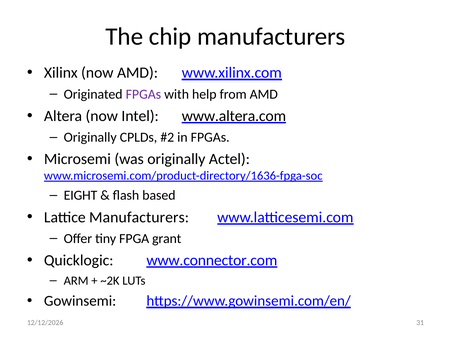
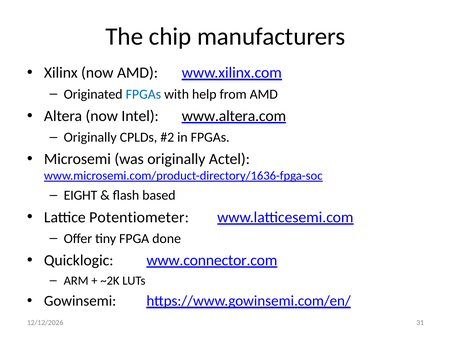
FPGAs at (143, 94) colour: purple -> blue
Lattice Manufacturers: Manufacturers -> Potentiometer
grant: grant -> done
